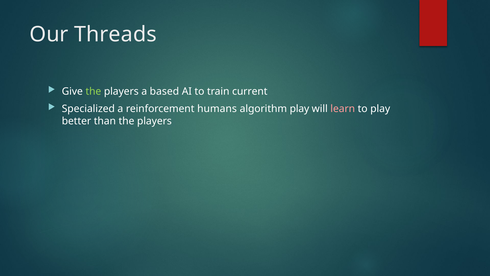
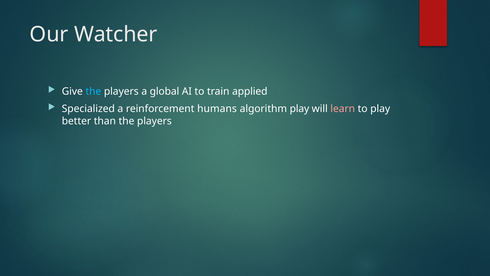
Threads: Threads -> Watcher
the at (93, 91) colour: light green -> light blue
based: based -> global
current: current -> applied
